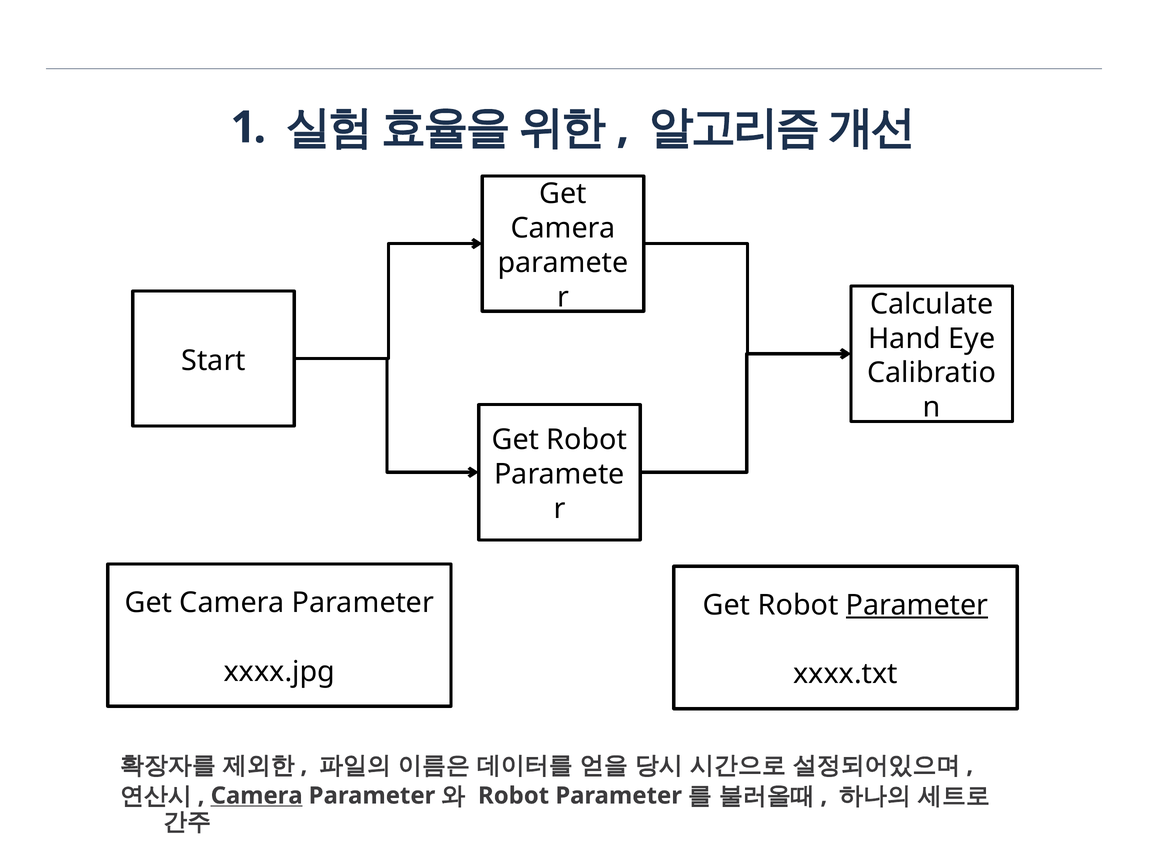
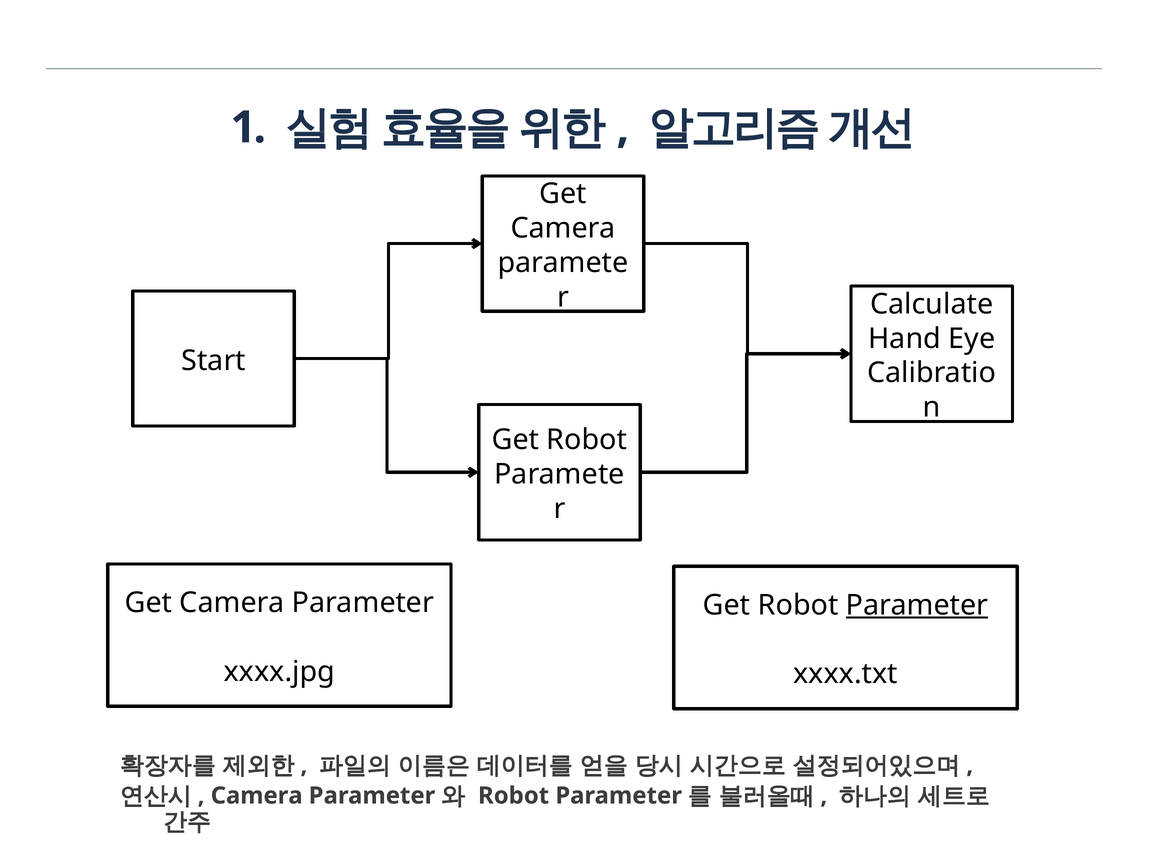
Camera at (257, 795) underline: present -> none
